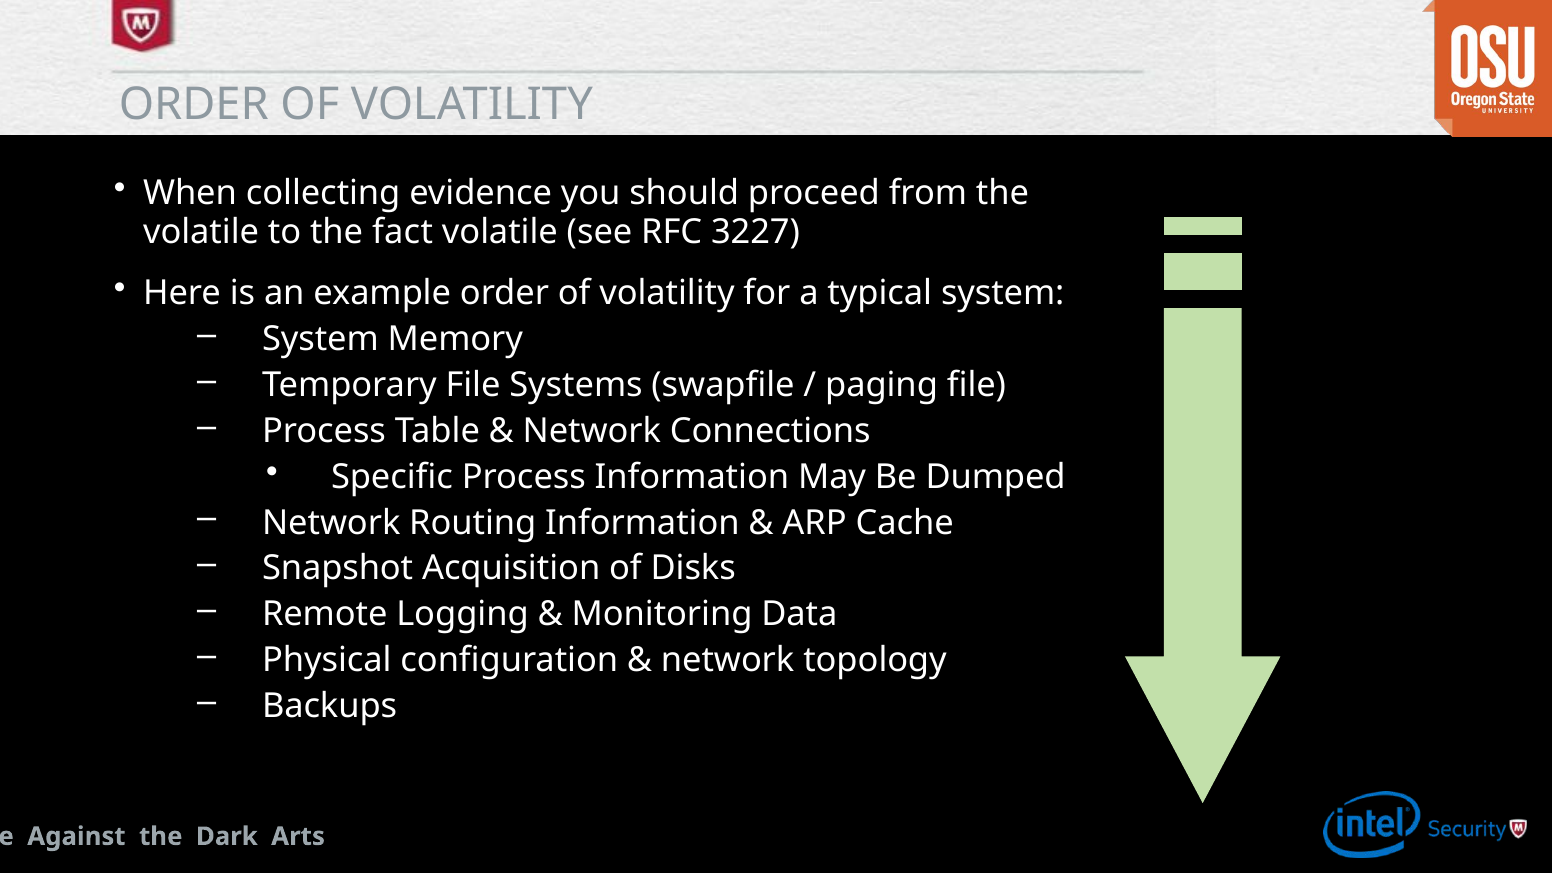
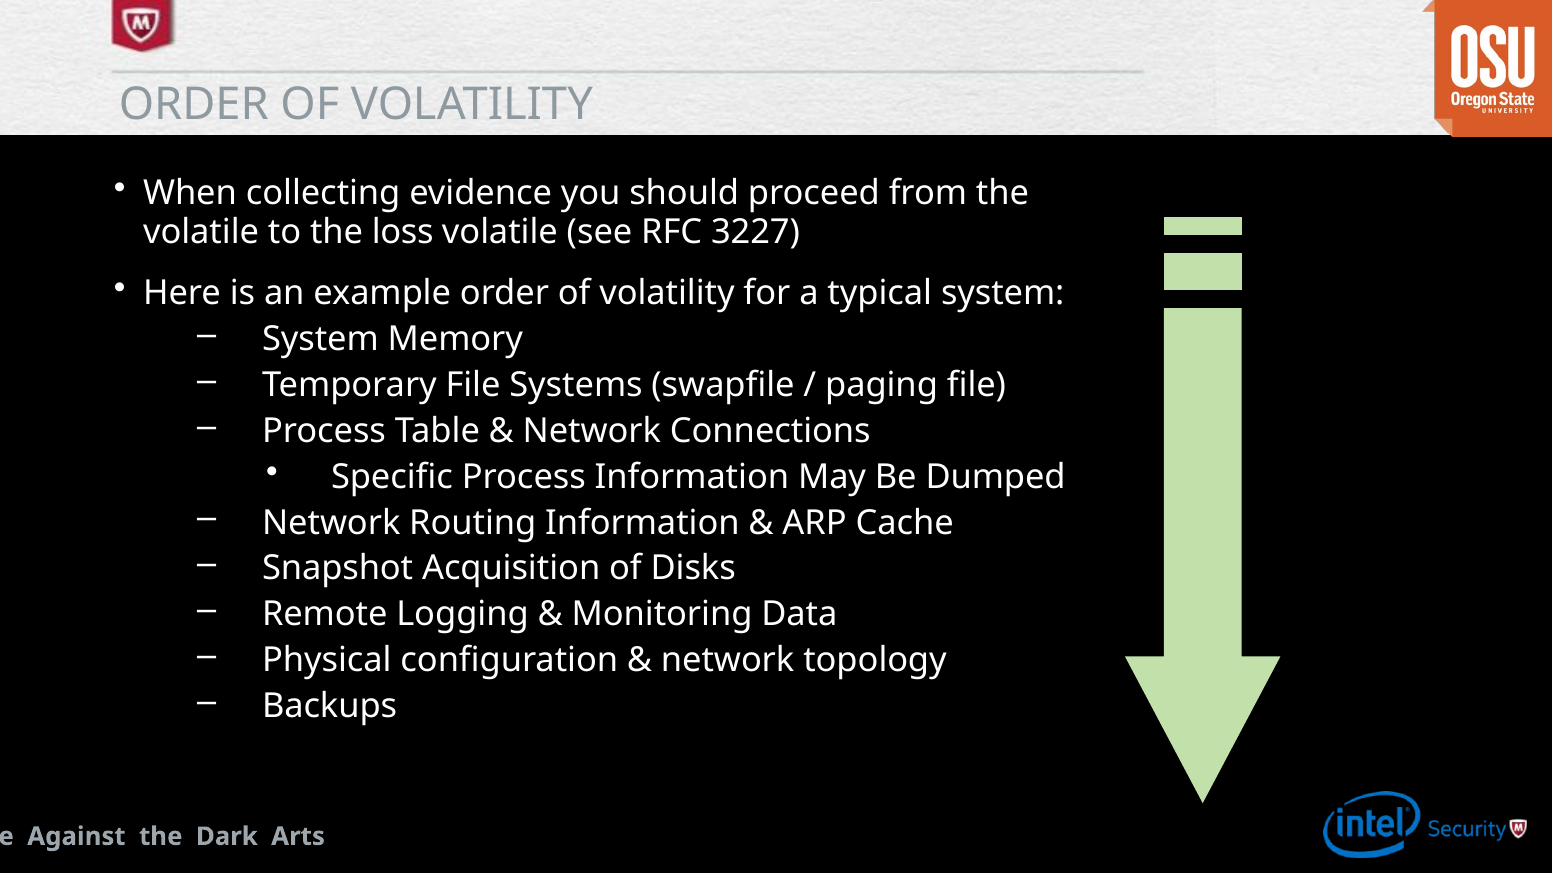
fact: fact -> loss
